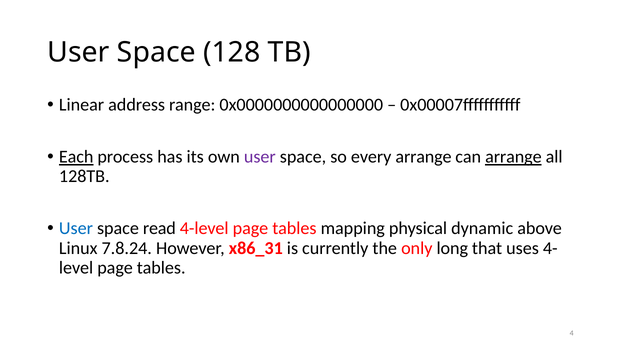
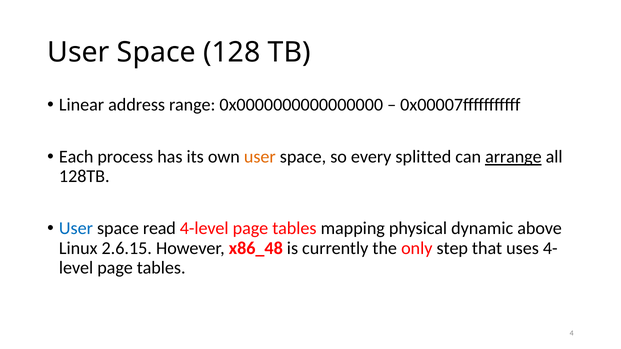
Each underline: present -> none
user at (260, 157) colour: purple -> orange
every arrange: arrange -> splitted
7.8.24: 7.8.24 -> 2.6.15
x86_31: x86_31 -> x86_48
long: long -> step
